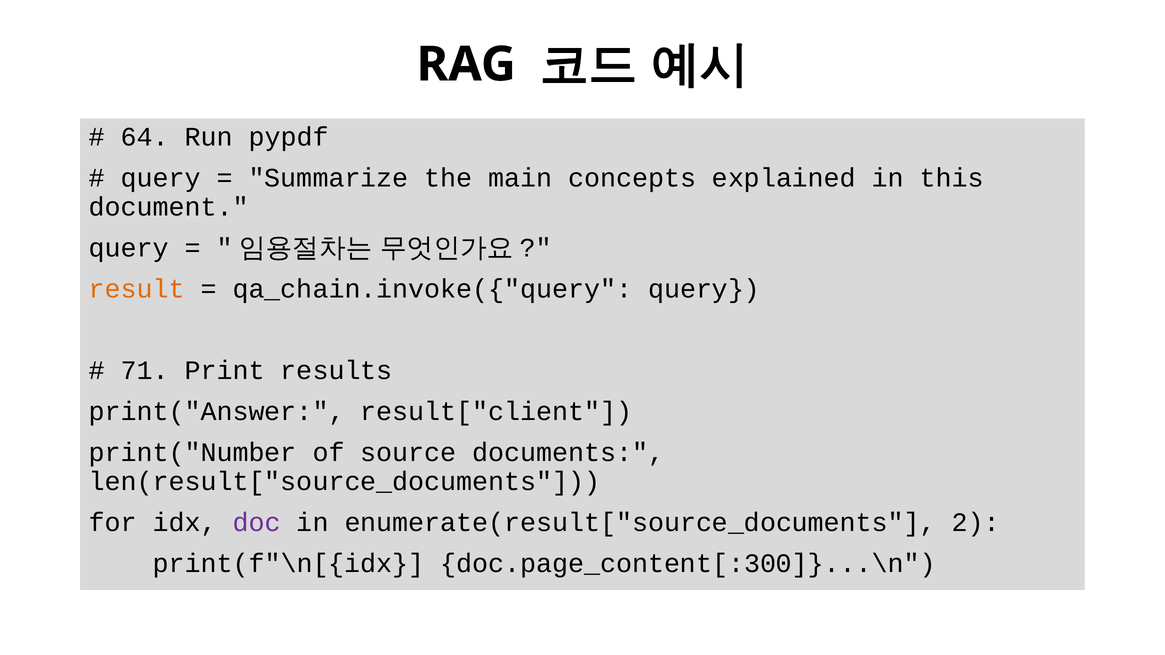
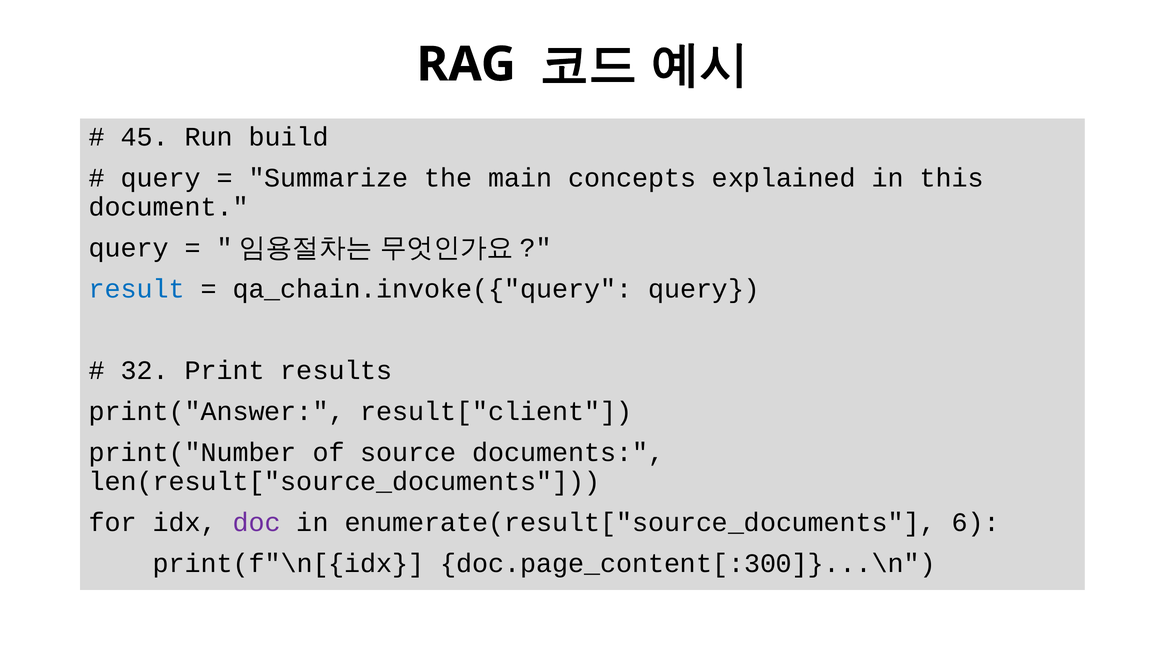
64: 64 -> 45
pypdf: pypdf -> build
result colour: orange -> blue
71: 71 -> 32
2: 2 -> 6
